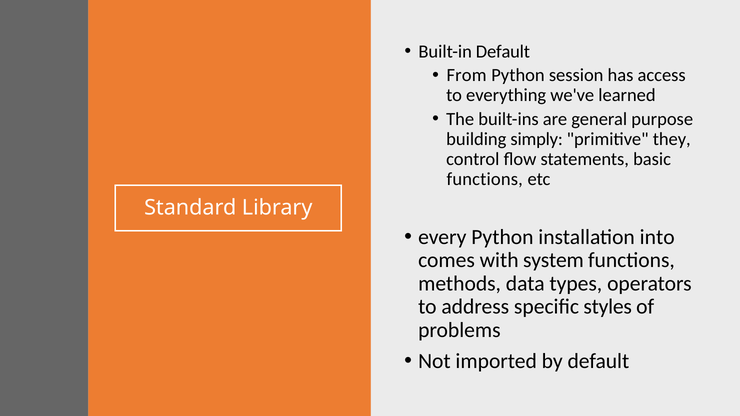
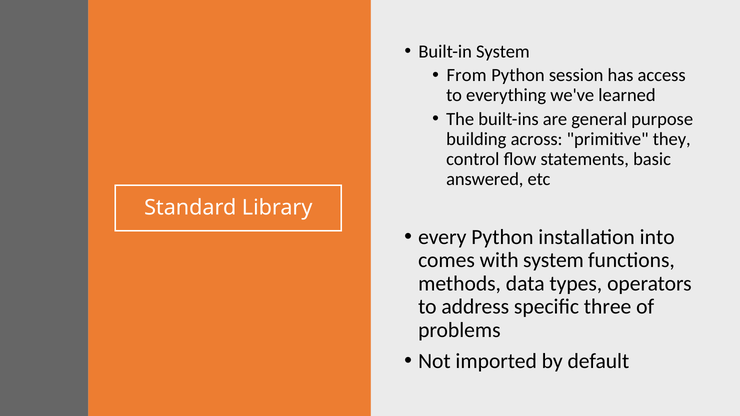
Built-in Default: Default -> System
simply: simply -> across
functions at (485, 179): functions -> answered
styles: styles -> three
